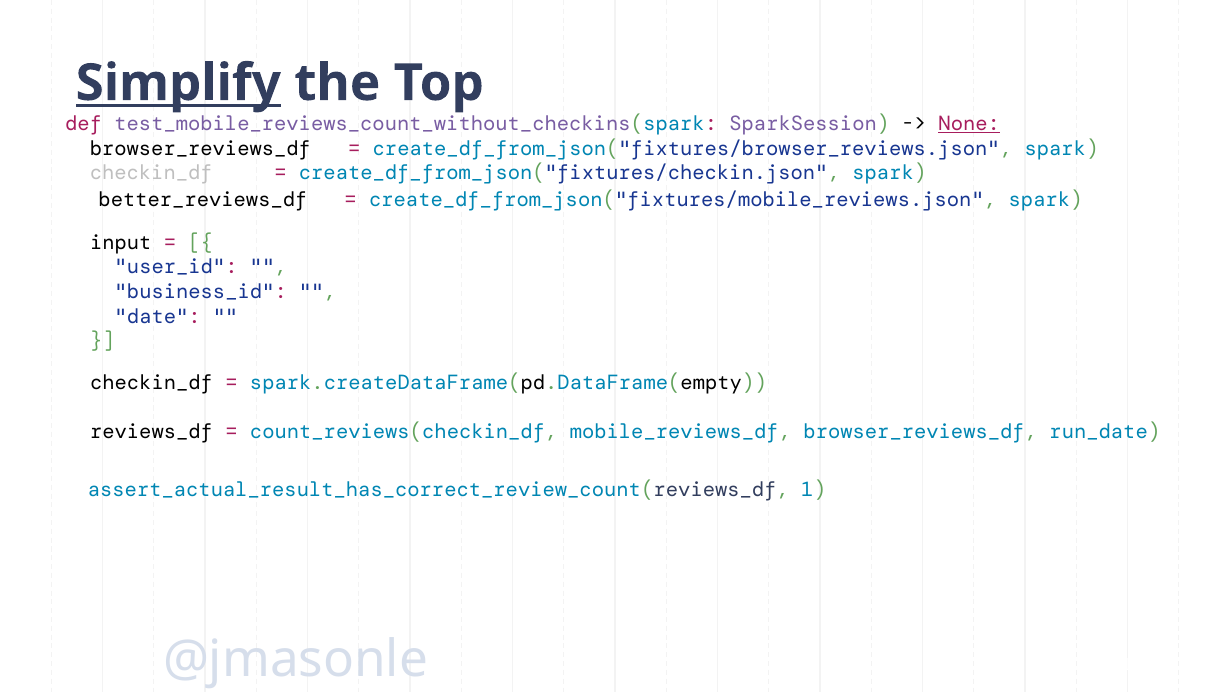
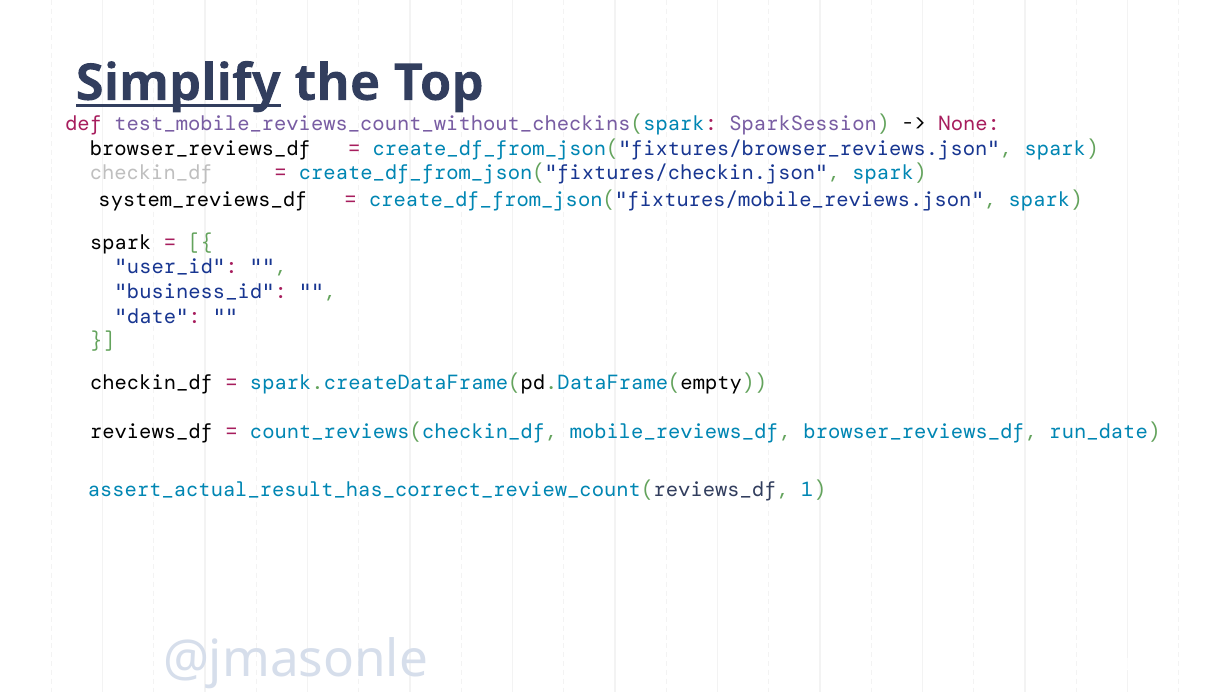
None underline: present -> none
better_reviews_df: better_reviews_df -> system_reviews_df
input at (121, 242): input -> spark
